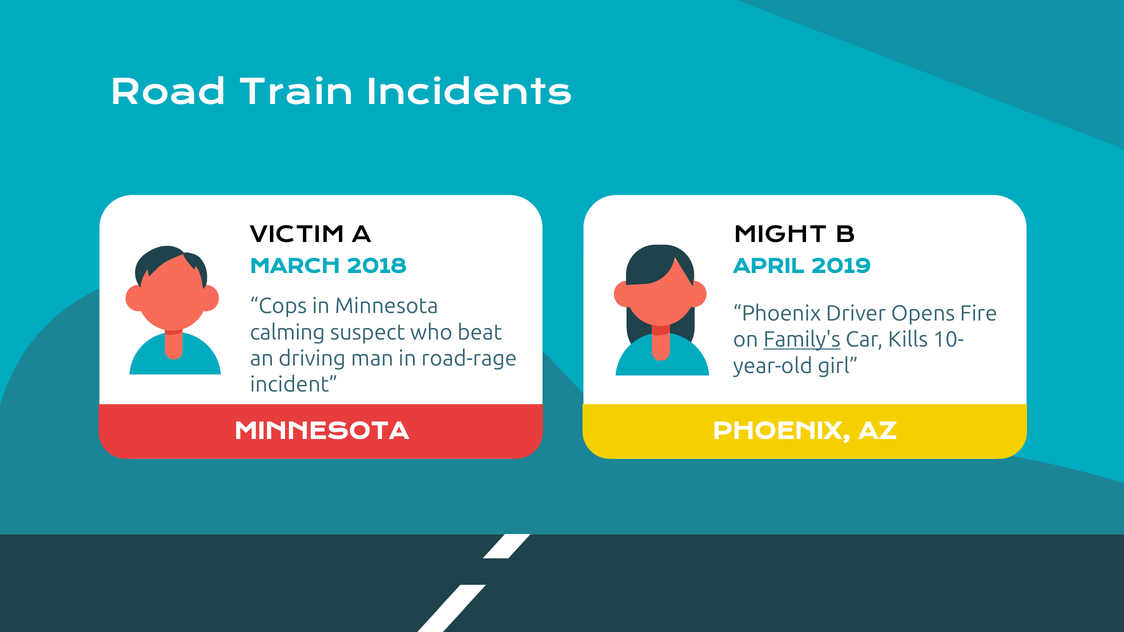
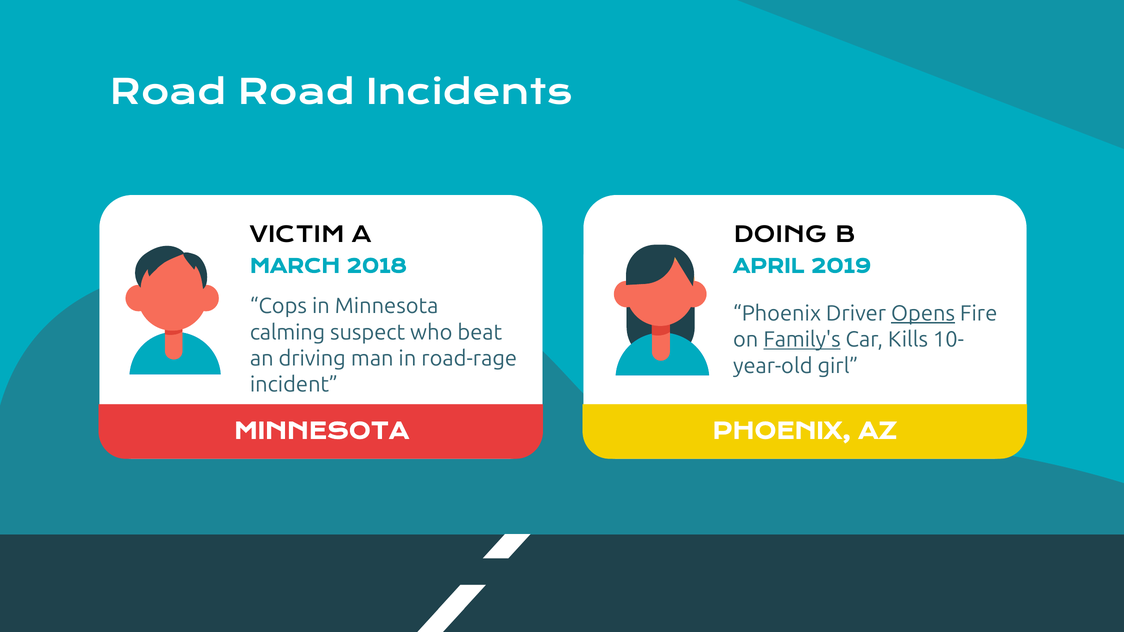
Road Train: Train -> Road
MIGHT: MIGHT -> DOING
Opens underline: none -> present
